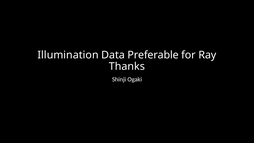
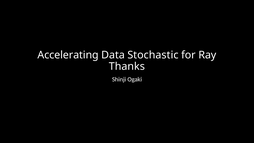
Illumination: Illumination -> Accelerating
Preferable: Preferable -> Stochastic
